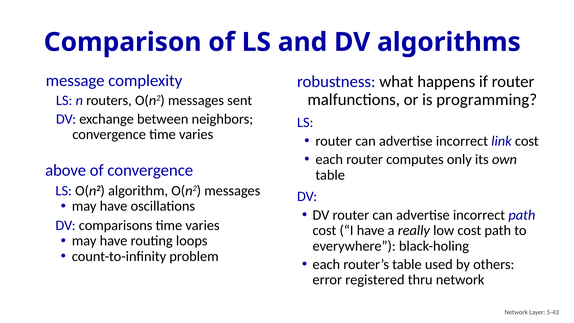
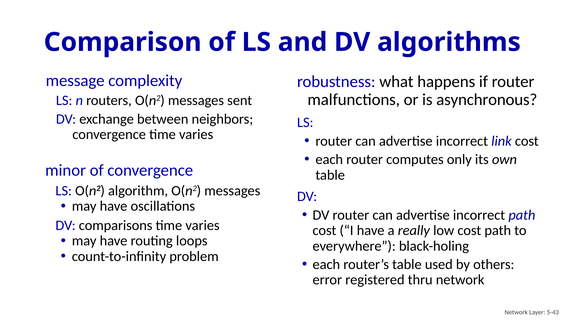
programming: programming -> asynchronous
above: above -> minor
